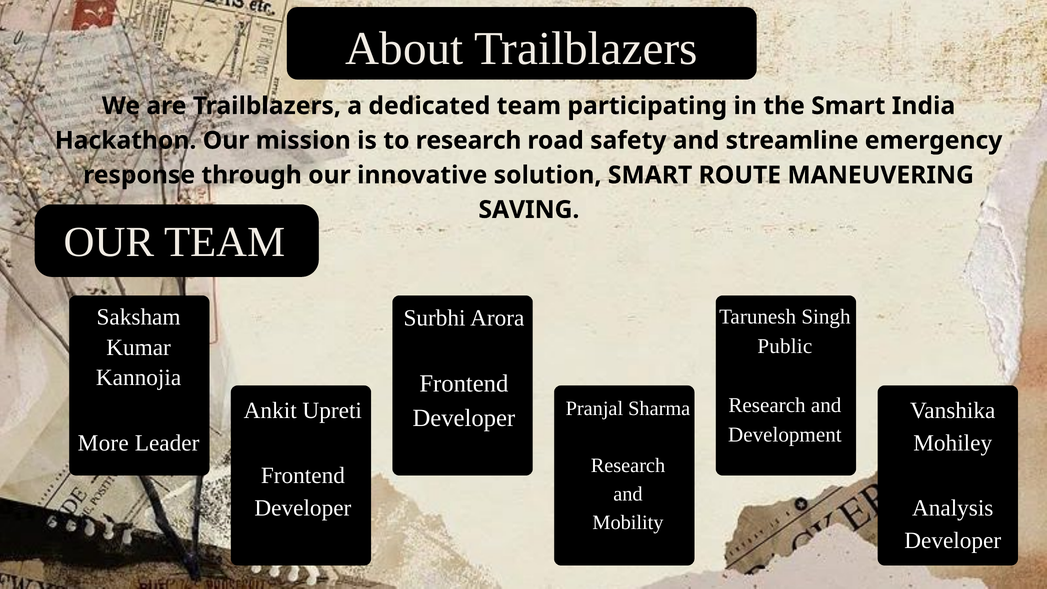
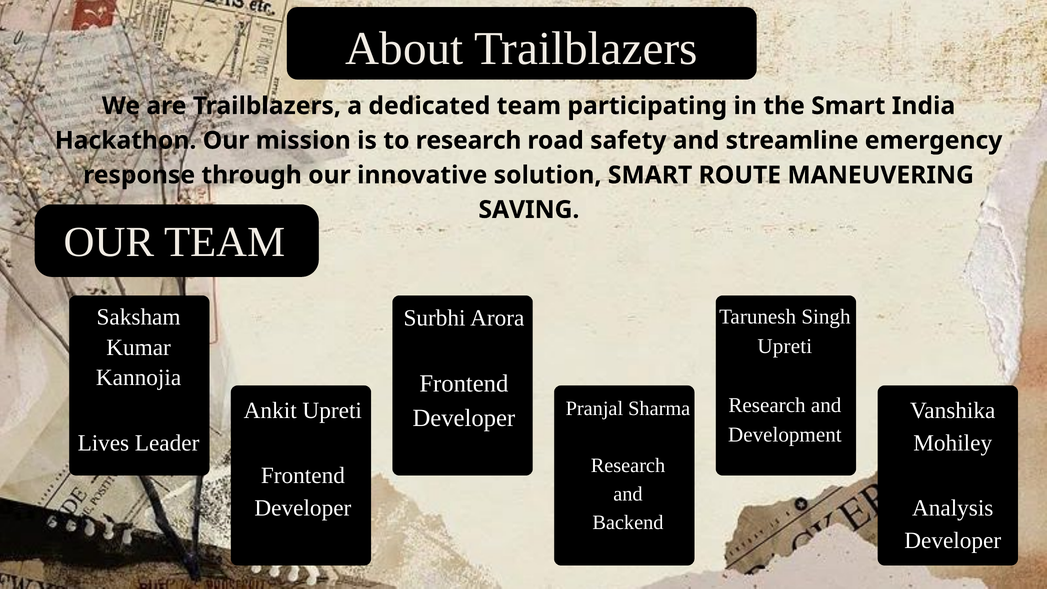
Public at (785, 346): Public -> Upreti
More: More -> Lives
Mobility: Mobility -> Backend
